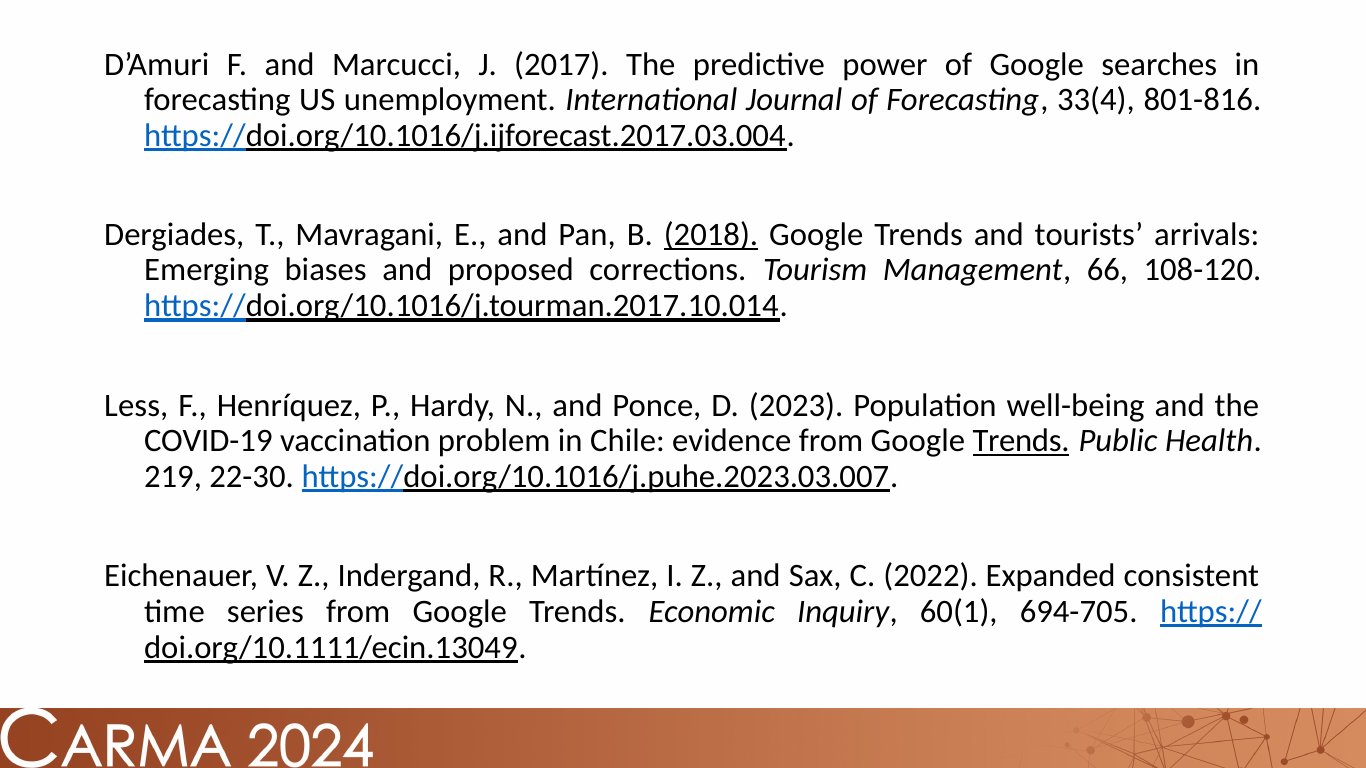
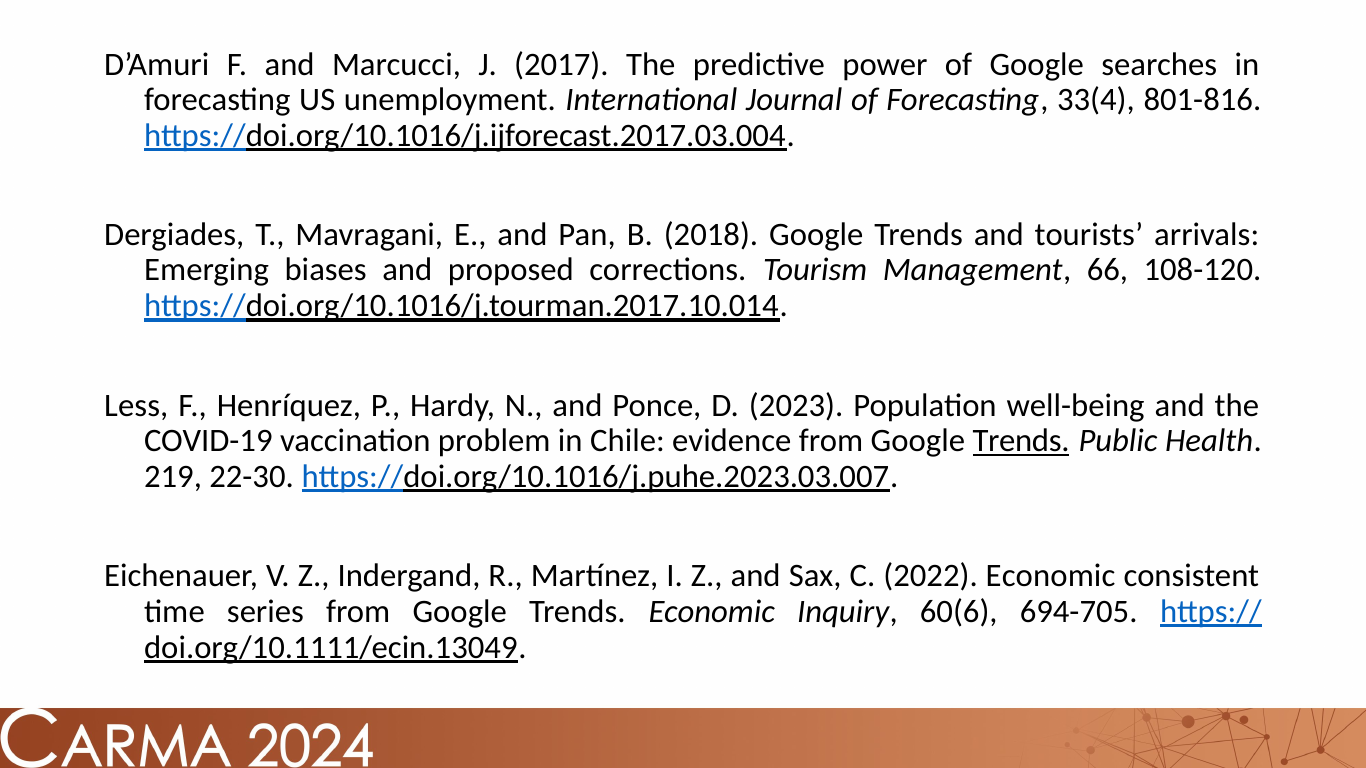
2018 underline: present -> none
2022 Expanded: Expanded -> Economic
60(1: 60(1 -> 60(6
